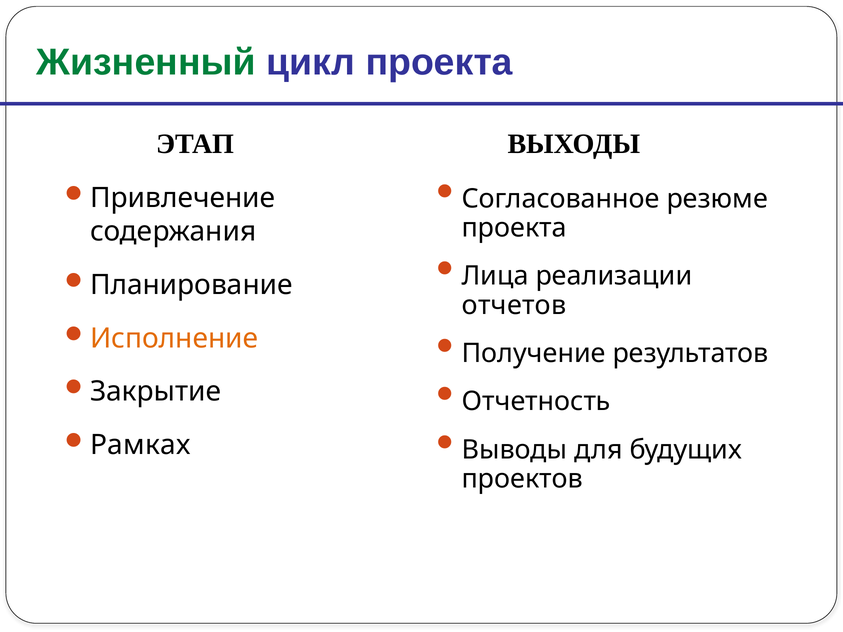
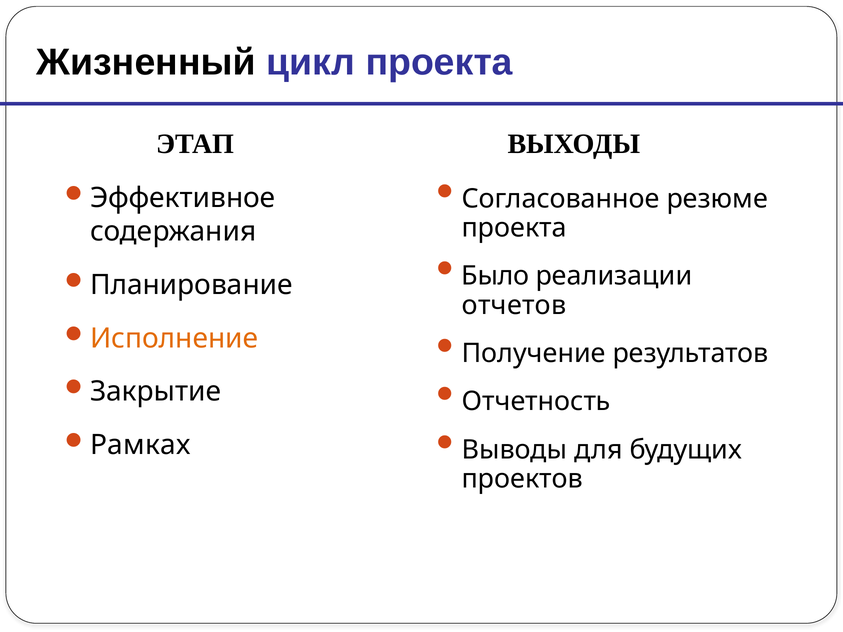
Жизненный colour: green -> black
Привлечение: Привлечение -> Эффективное
Лица: Лица -> Было
